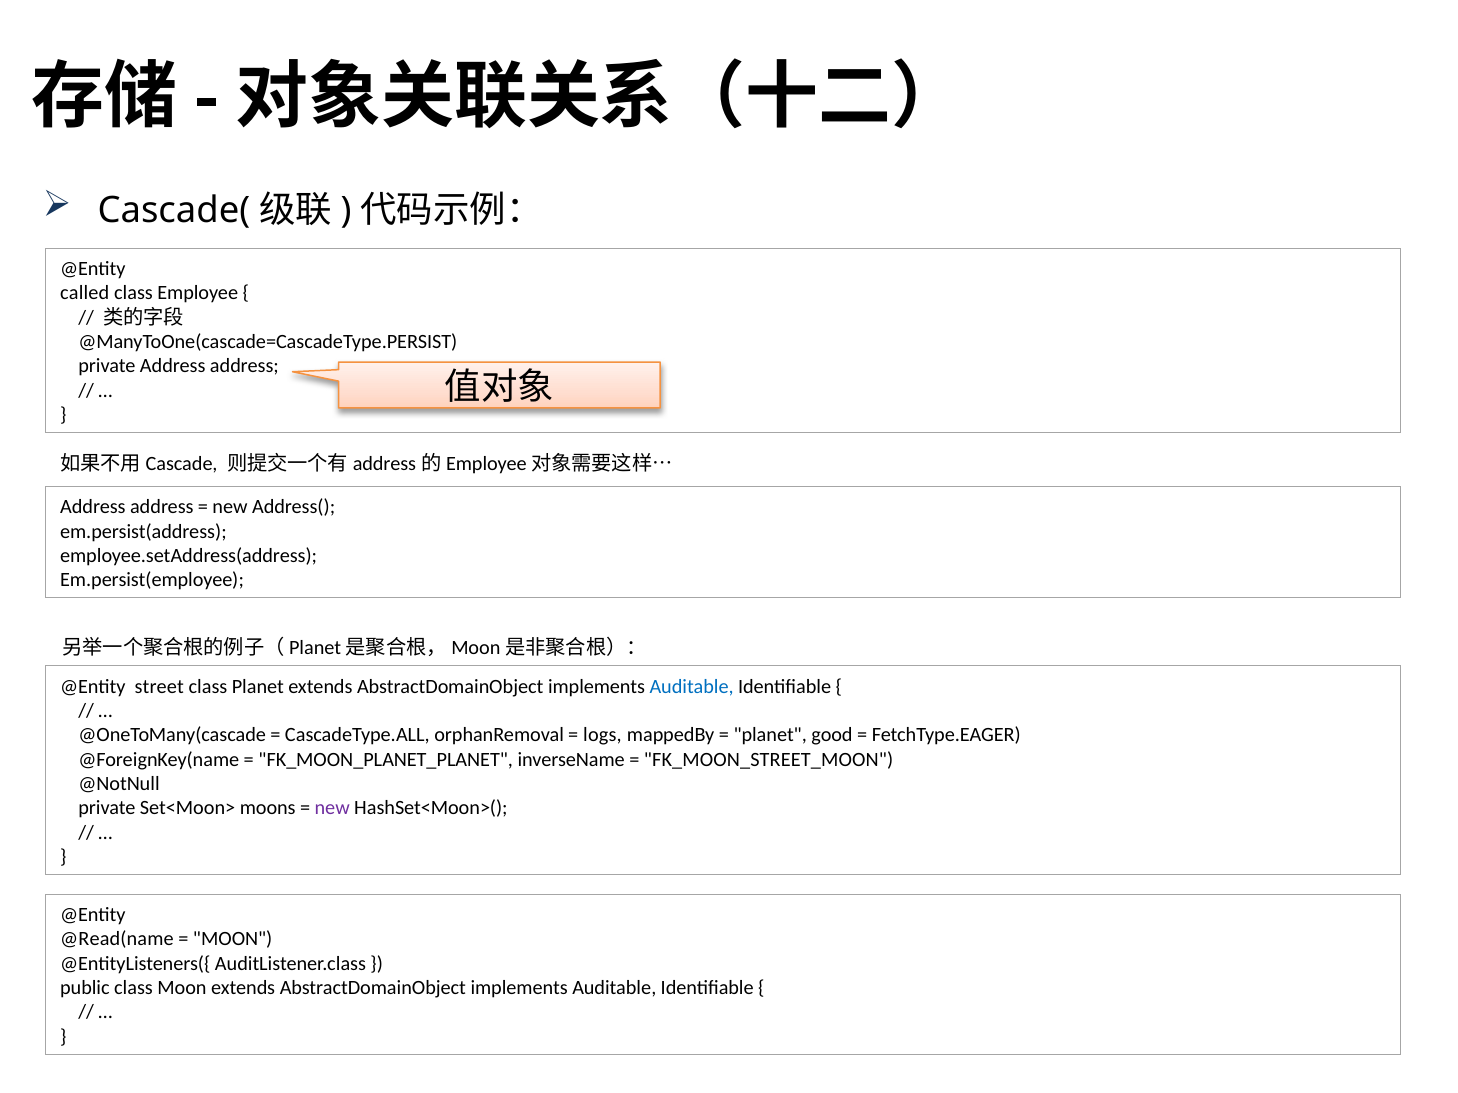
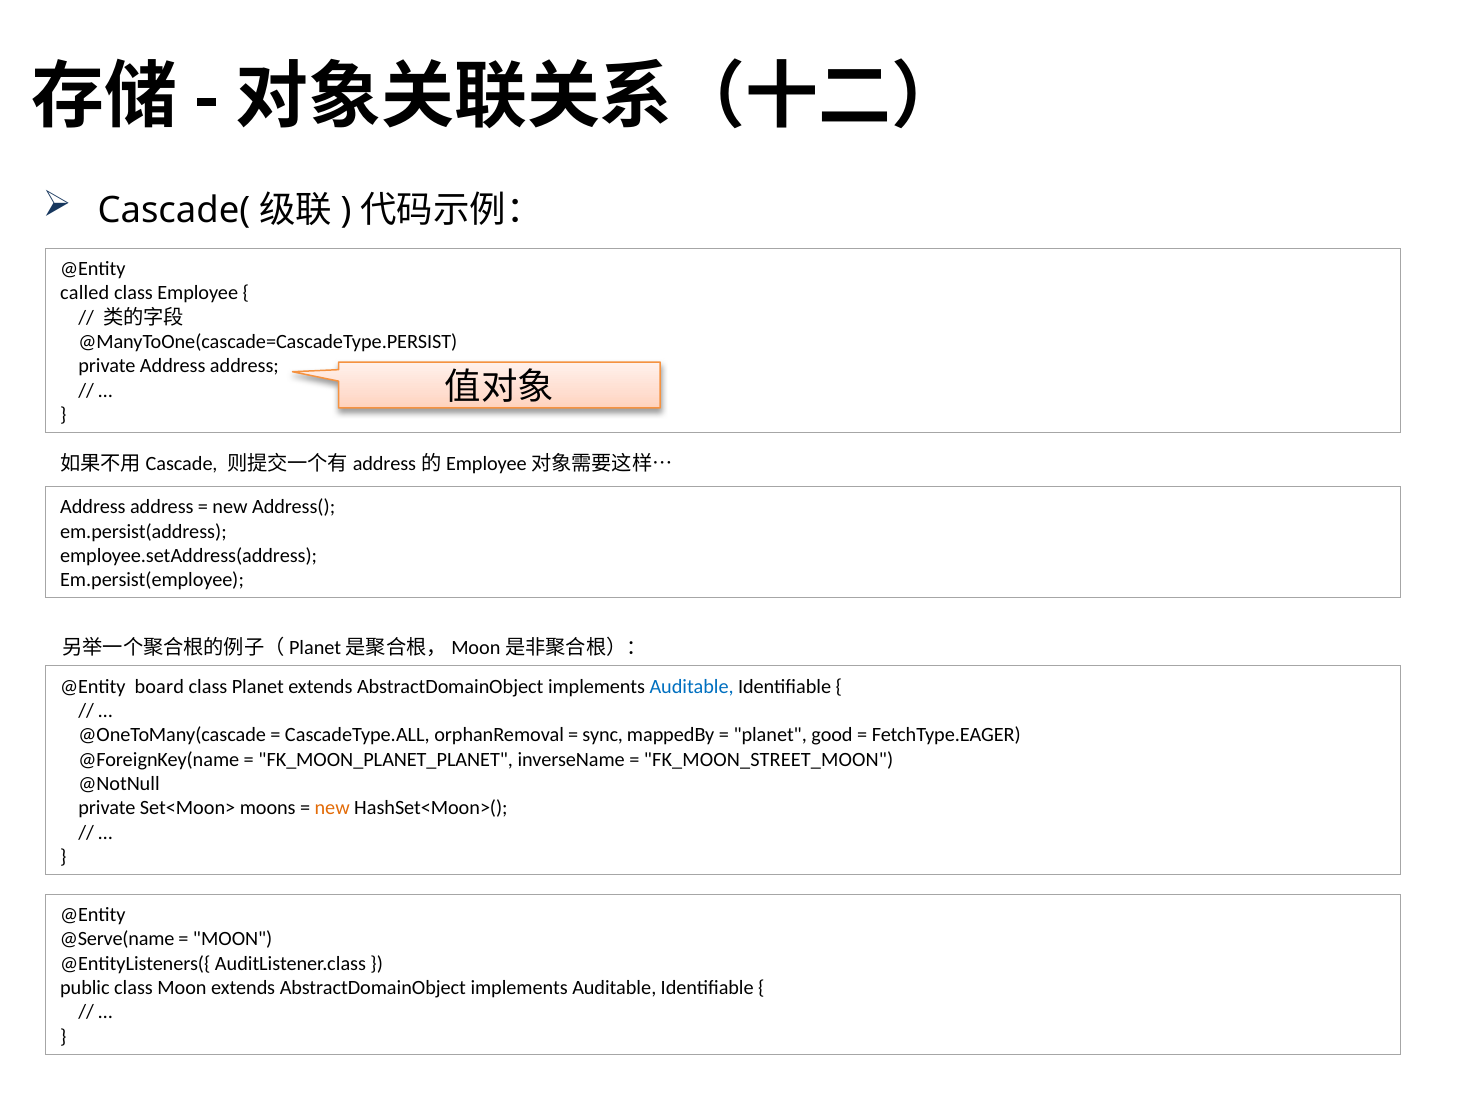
street: street -> board
logs: logs -> sync
new at (332, 809) colour: purple -> orange
@Read(name: @Read(name -> @Serve(name
